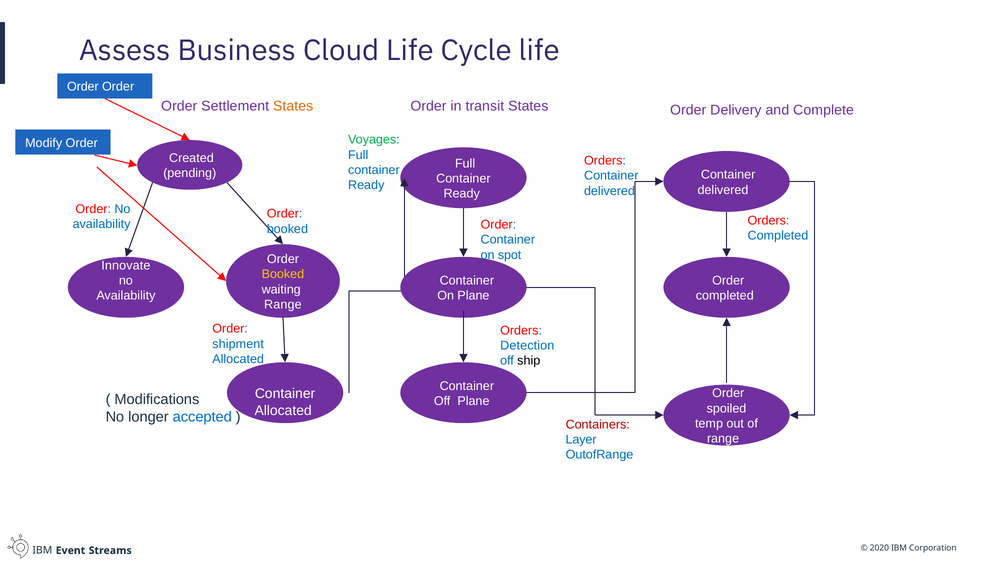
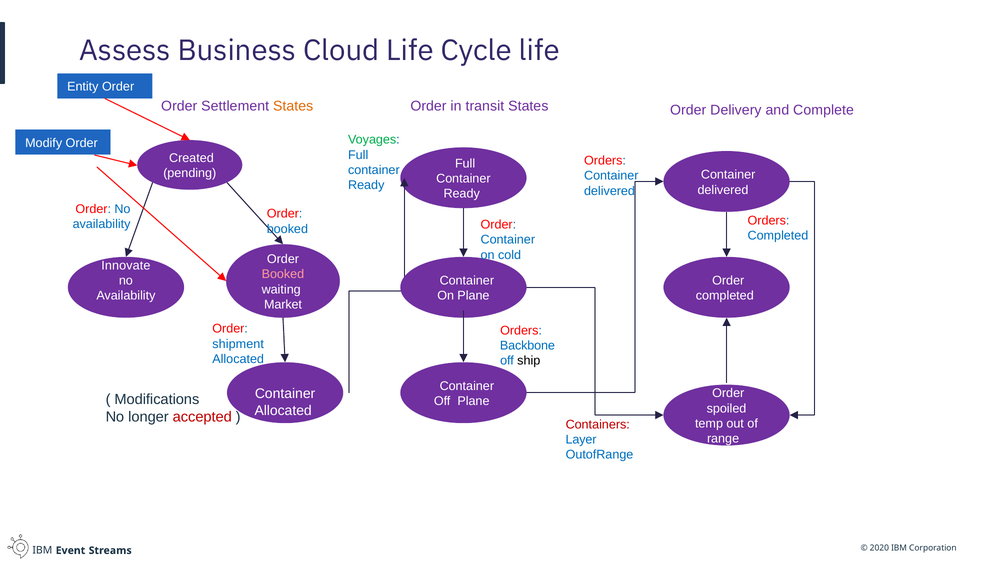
Order at (83, 87): Order -> Entity
spot: spot -> cold
Booked at (283, 274) colour: yellow -> pink
Range at (283, 305): Range -> Market
Detection: Detection -> Backbone
accepted colour: blue -> red
